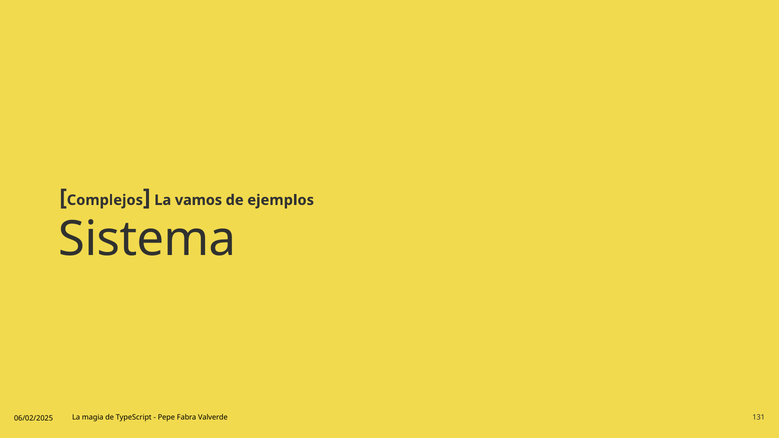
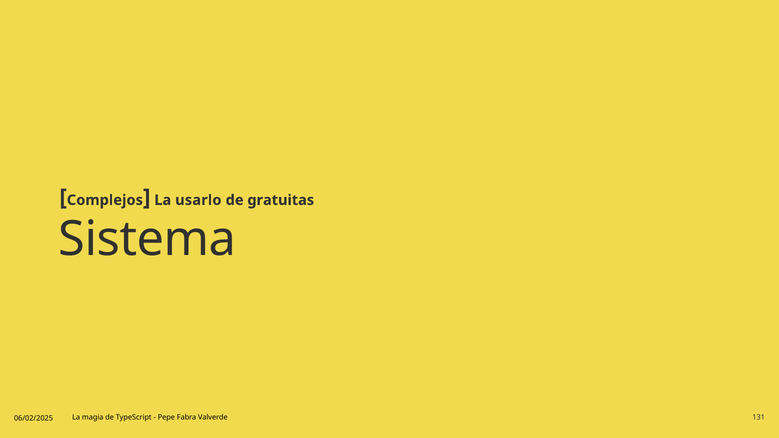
vamos: vamos -> usarlo
ejemplos: ejemplos -> gratuitas
